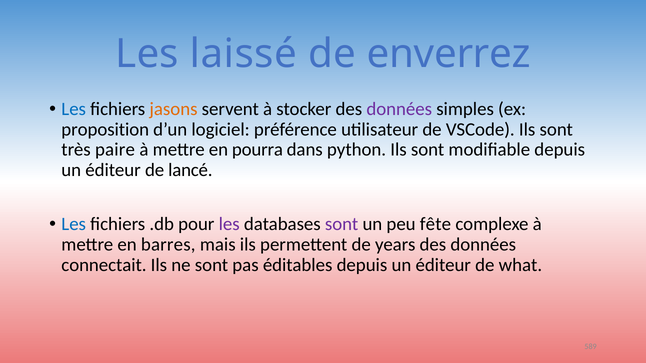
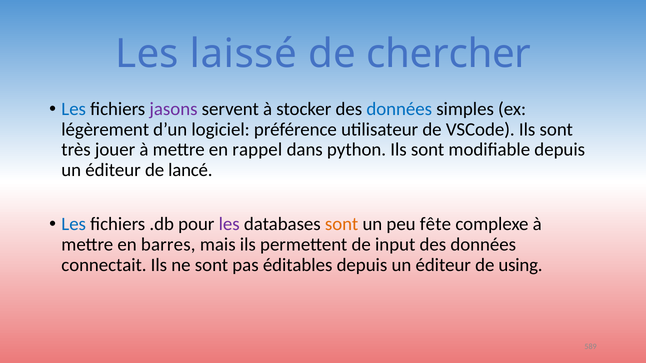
enverrez: enverrez -> chercher
jasons colour: orange -> purple
données at (399, 109) colour: purple -> blue
proposition: proposition -> légèrement
paire: paire -> jouer
pourra: pourra -> rappel
sont at (342, 224) colour: purple -> orange
years: years -> input
what: what -> using
